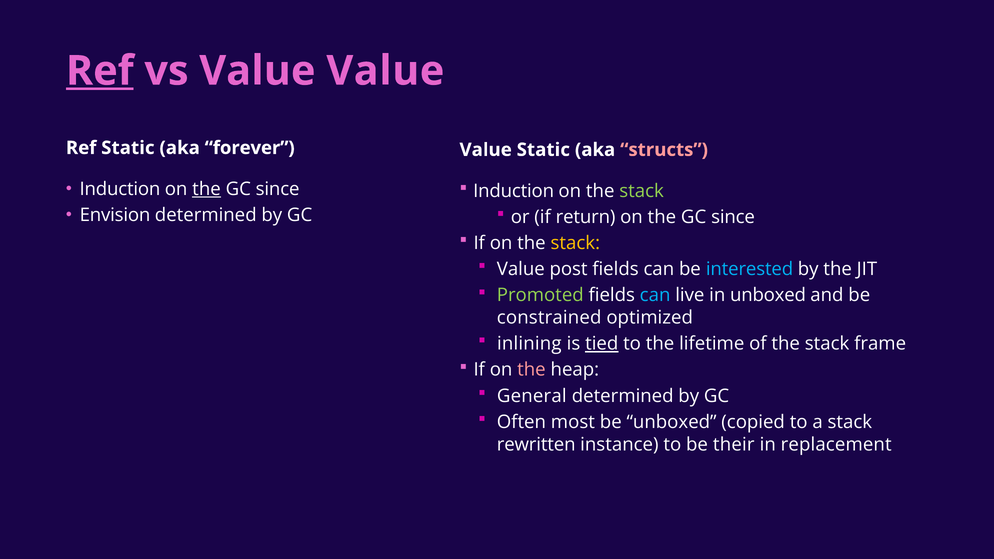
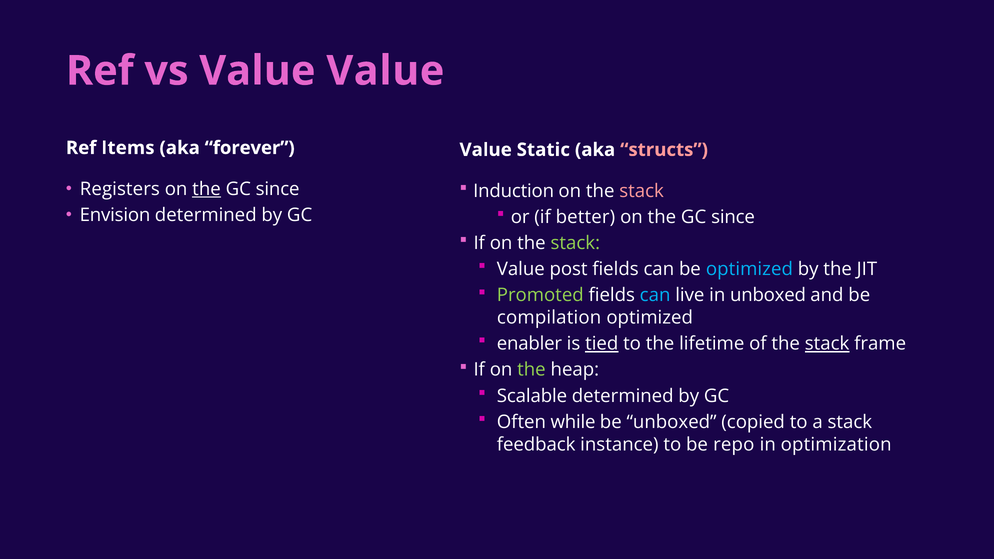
Ref at (100, 71) underline: present -> none
Ref Static: Static -> Items
Induction at (120, 189): Induction -> Registers
stack at (642, 191) colour: light green -> pink
return: return -> better
stack at (575, 243) colour: yellow -> light green
be interested: interested -> optimized
constrained: constrained -> compilation
inlining: inlining -> enabler
stack at (827, 344) underline: none -> present
the at (531, 370) colour: pink -> light green
General: General -> Scalable
most: most -> while
rewritten: rewritten -> feedback
their: their -> repo
replacement: replacement -> optimization
